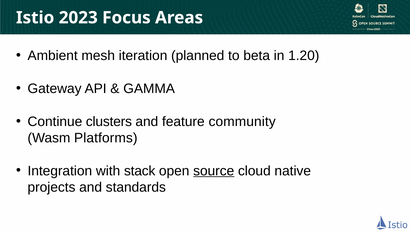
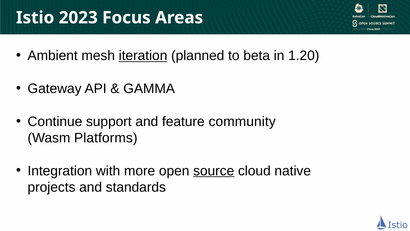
iteration underline: none -> present
clusters: clusters -> support
stack: stack -> more
